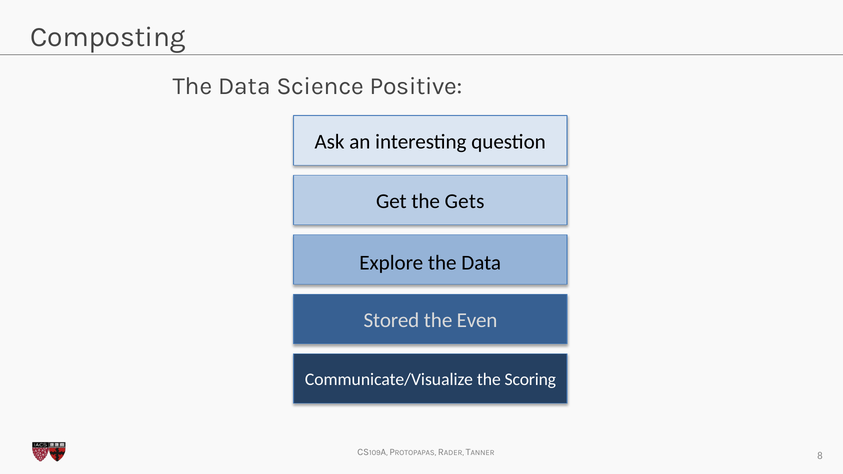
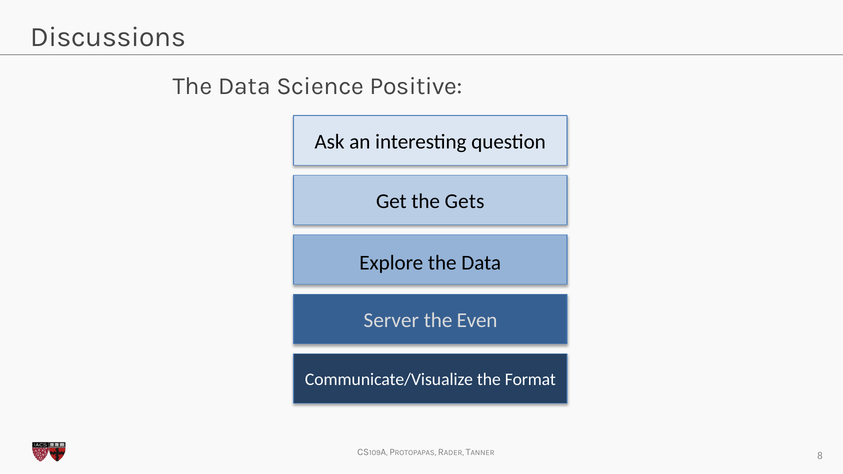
Composting: Composting -> Discussions
Stored: Stored -> Server
Scoring: Scoring -> Format
